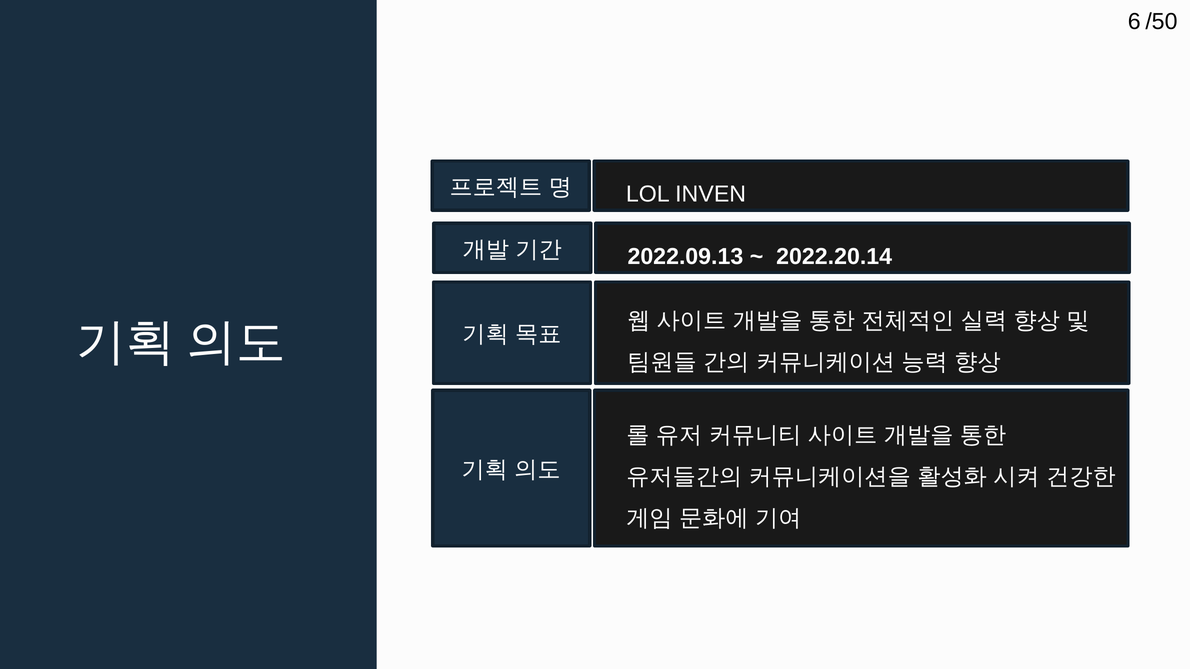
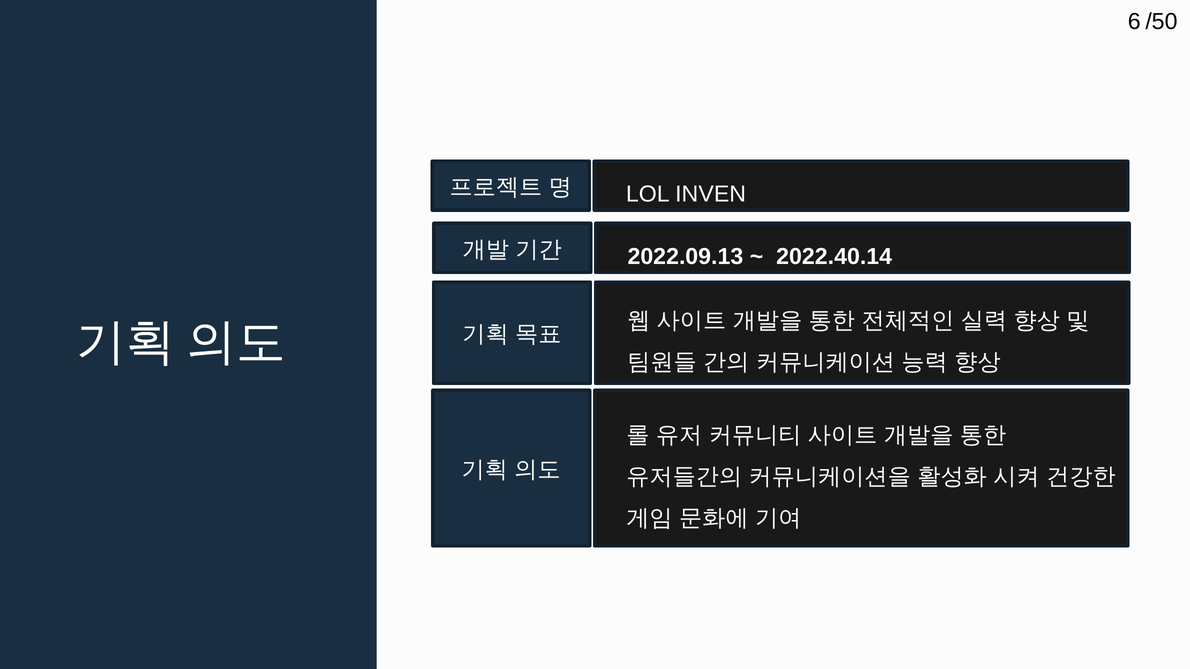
2022.20.14: 2022.20.14 -> 2022.40.14
